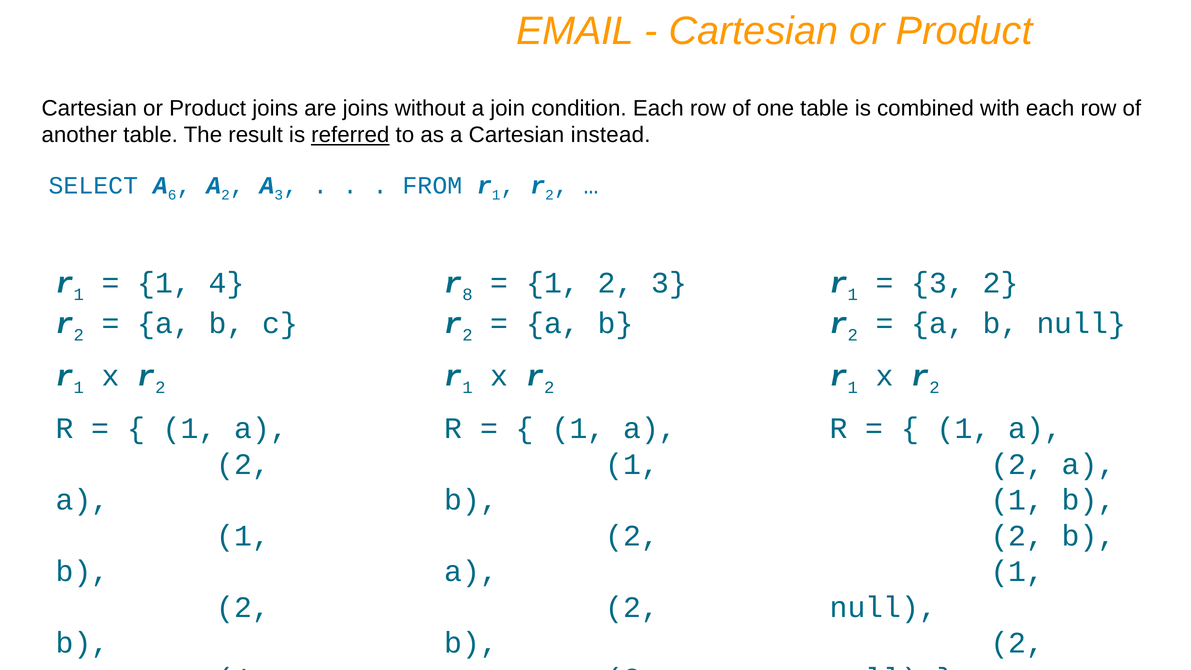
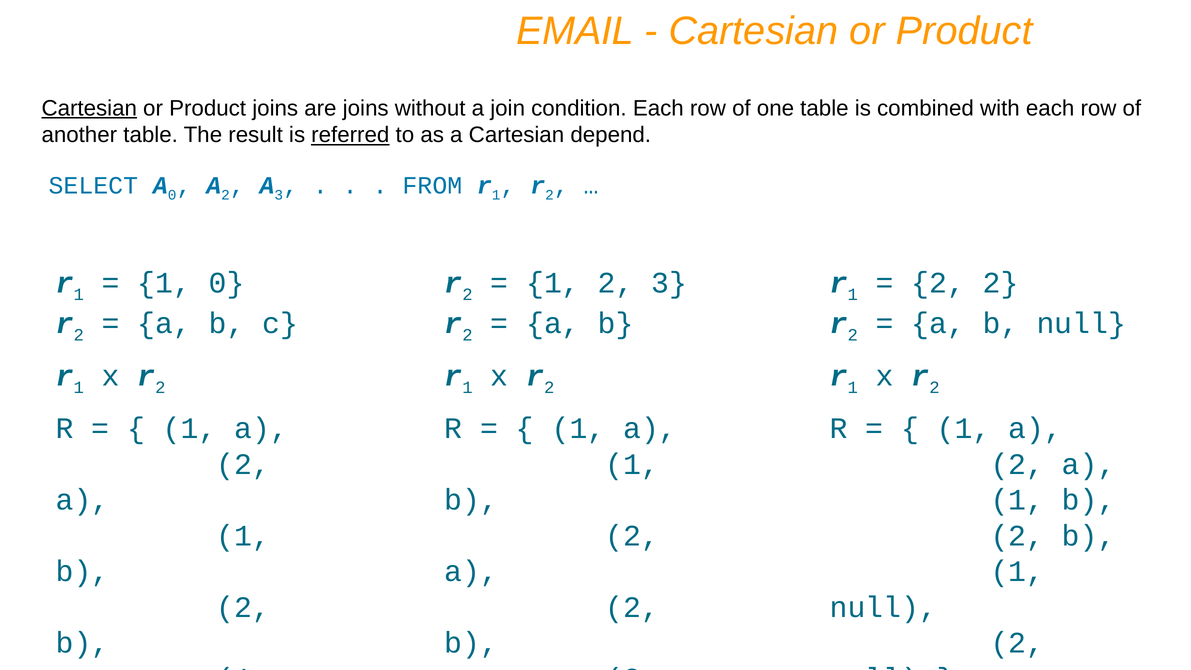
Cartesian at (89, 108) underline: none -> present
instead: instead -> depend
A 6: 6 -> 0
1 4: 4 -> 0
8 at (468, 294): 8 -> 2
3 at (938, 283): 3 -> 2
